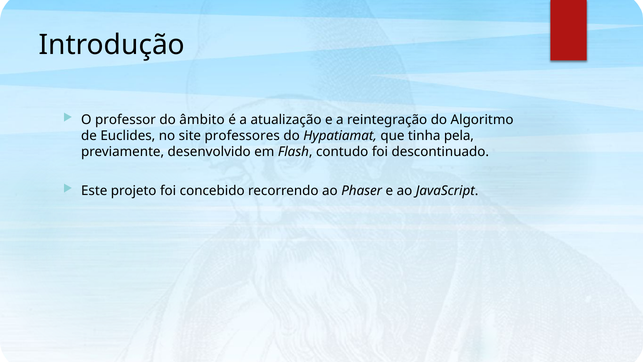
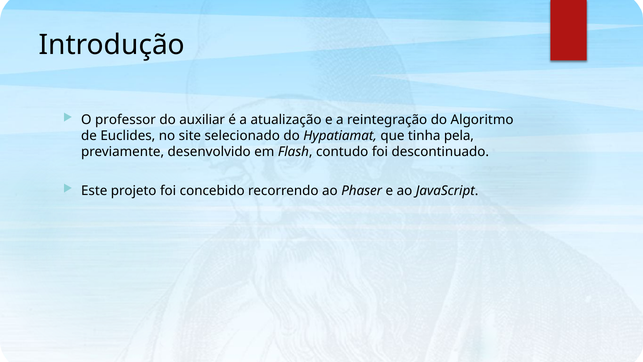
âmbito: âmbito -> auxiliar
professores: professores -> selecionado
